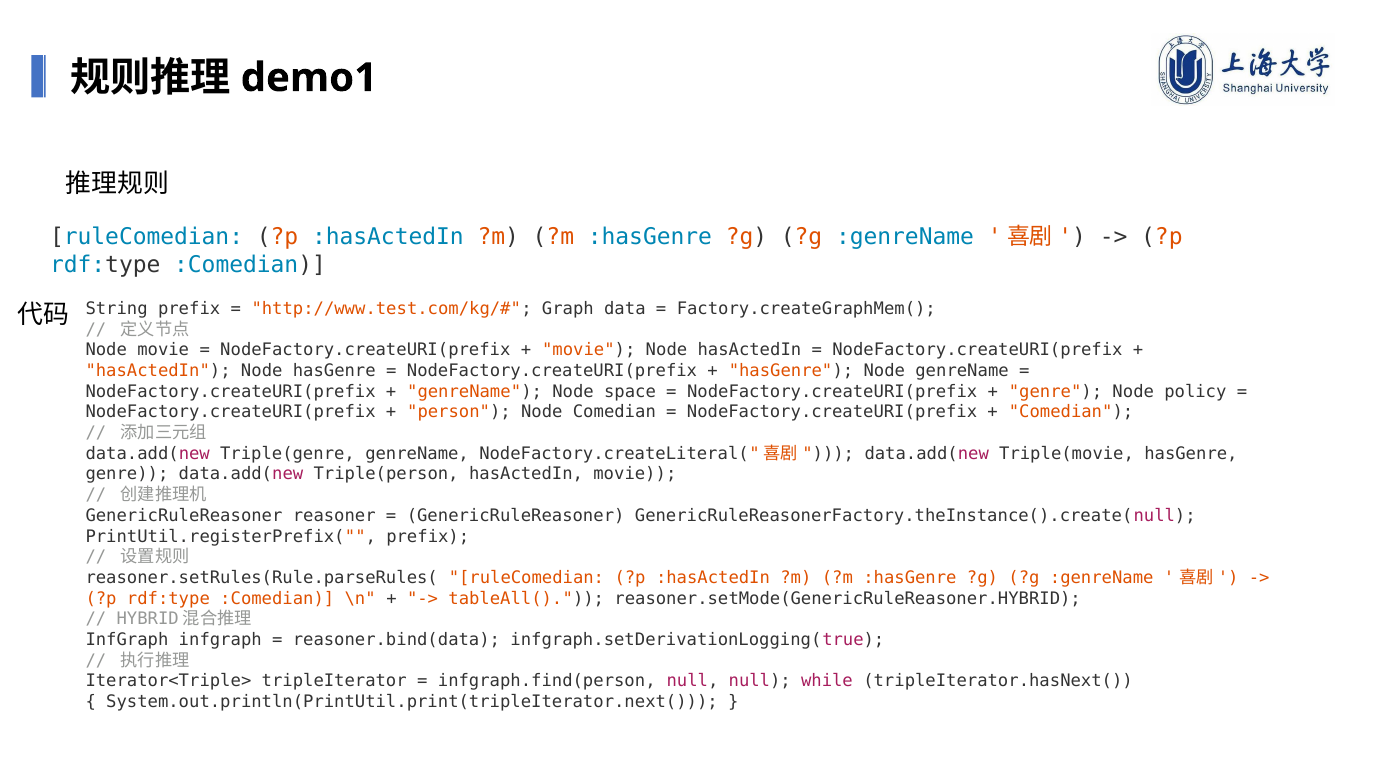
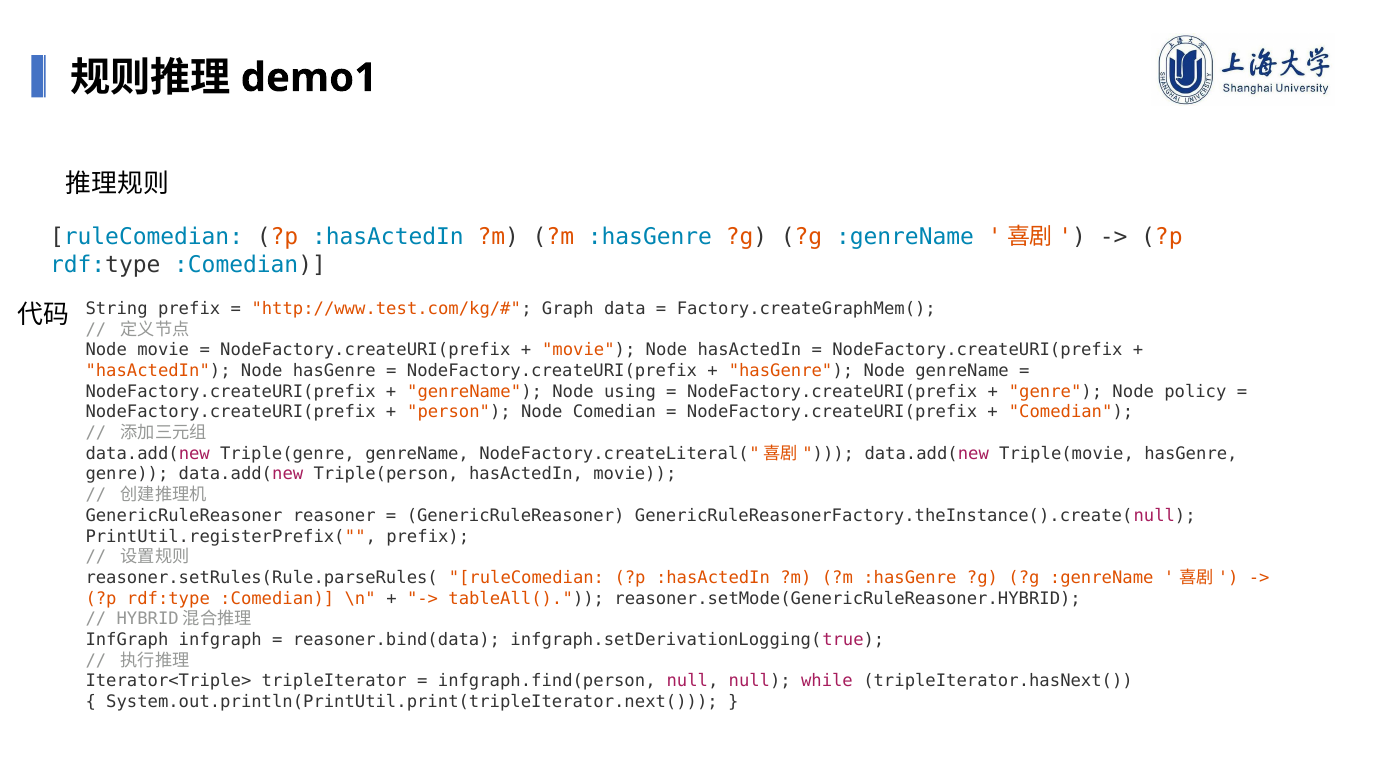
space: space -> using
